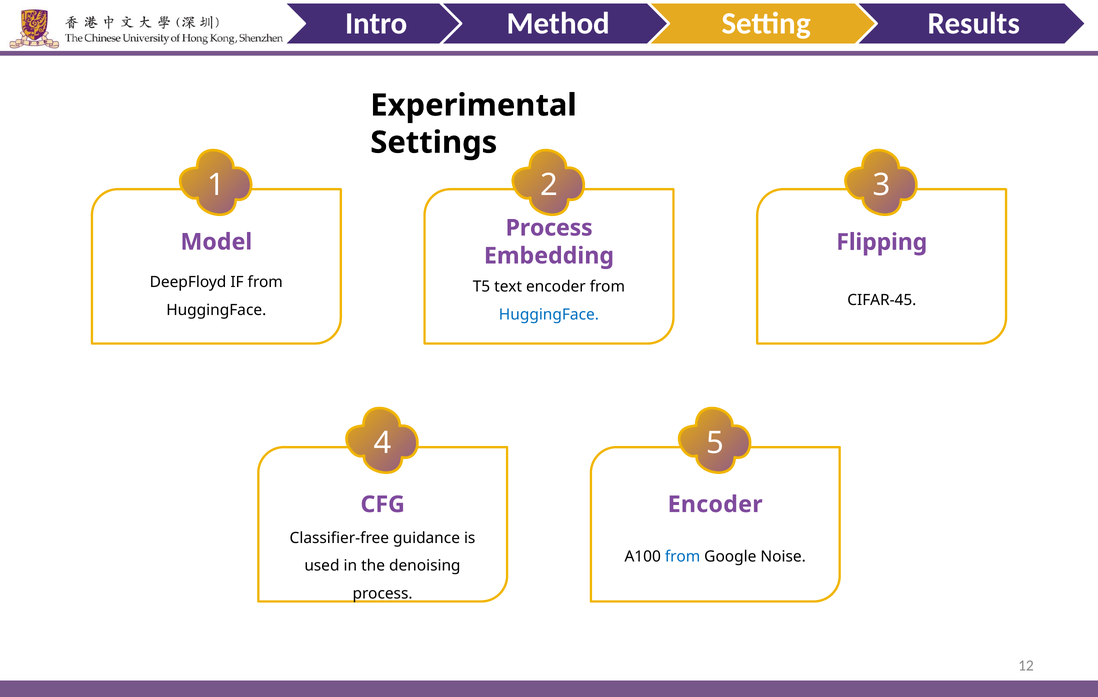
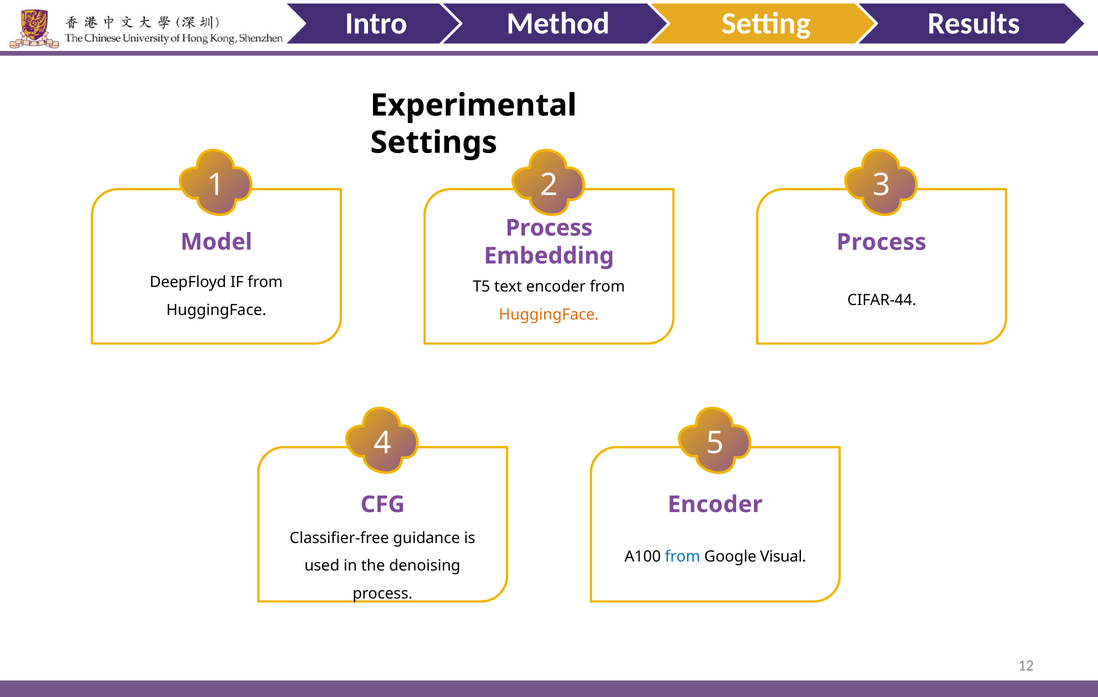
Flipping at (882, 242): Flipping -> Process
CIFAR-45: CIFAR-45 -> CIFAR-44
HuggingFace at (549, 315) colour: blue -> orange
Noise: Noise -> Visual
